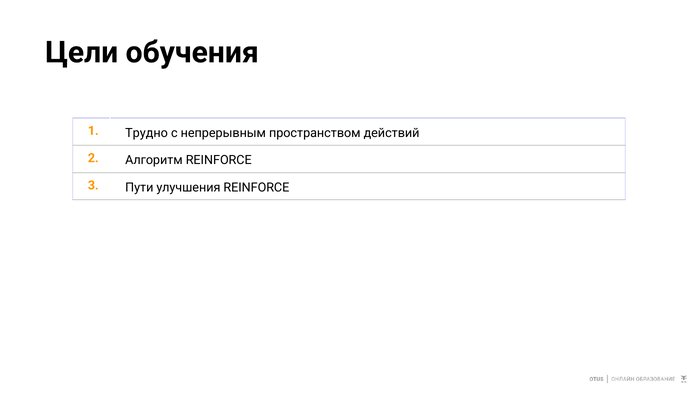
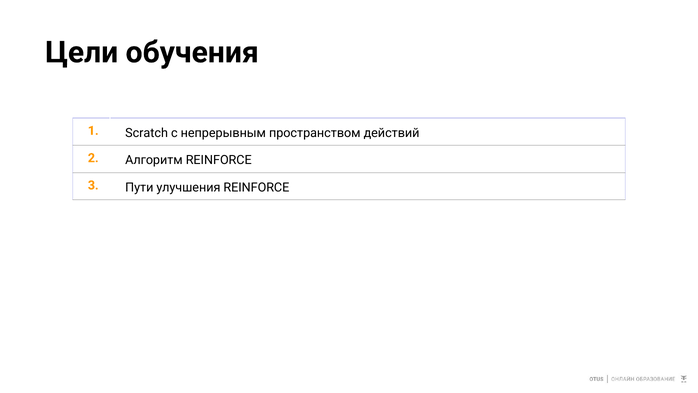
Трудно: Трудно -> Scratch
